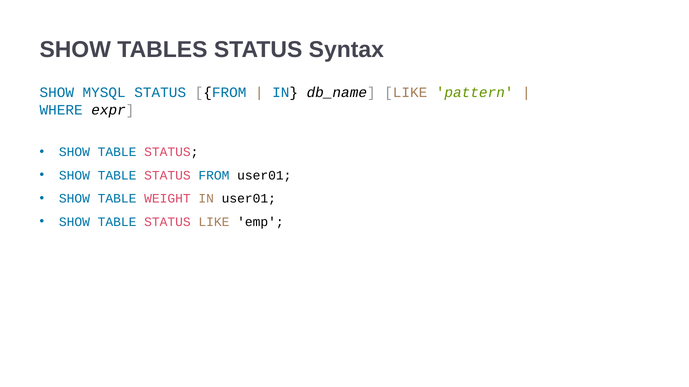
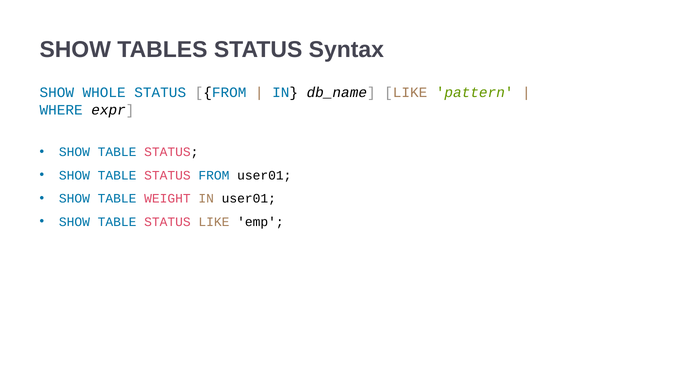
MYSQL: MYSQL -> WHOLE
